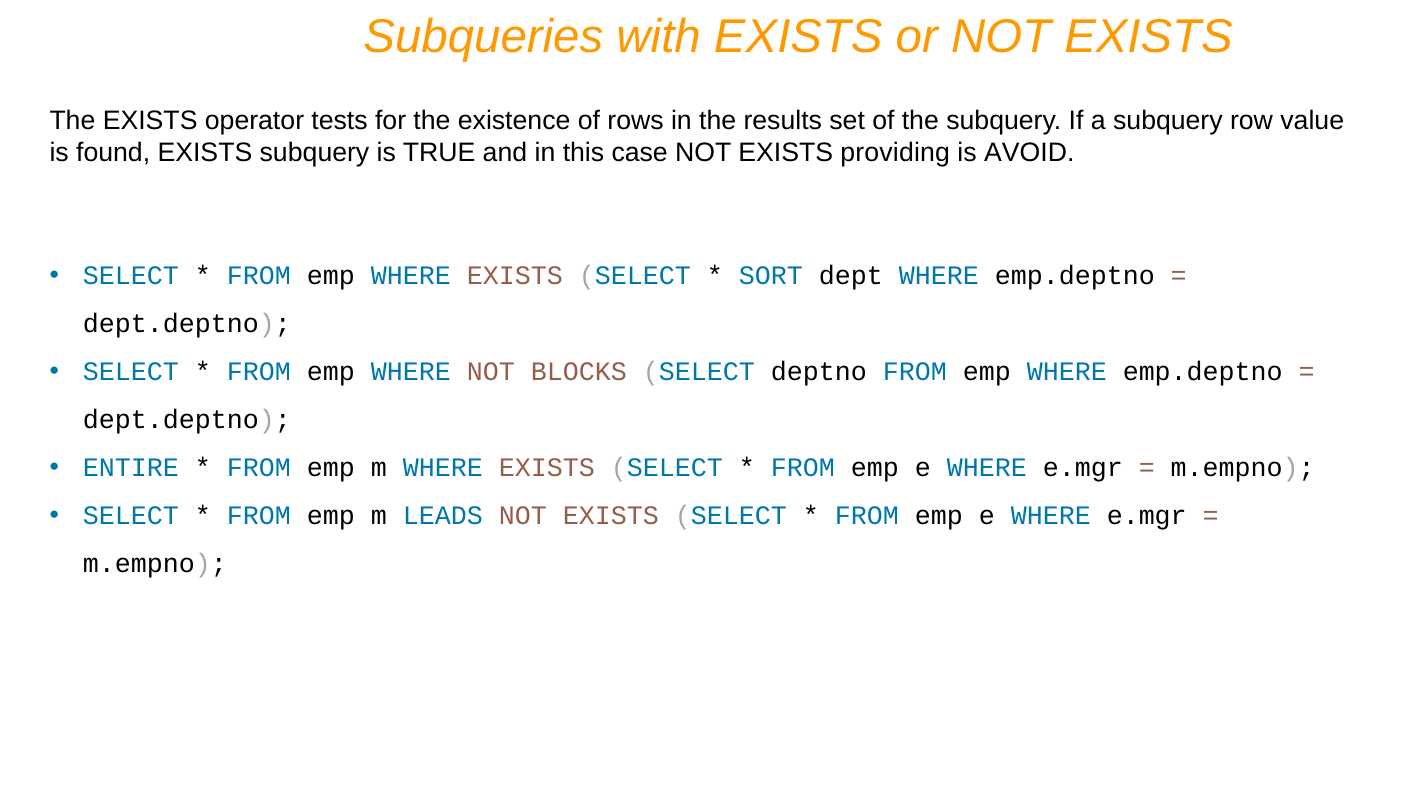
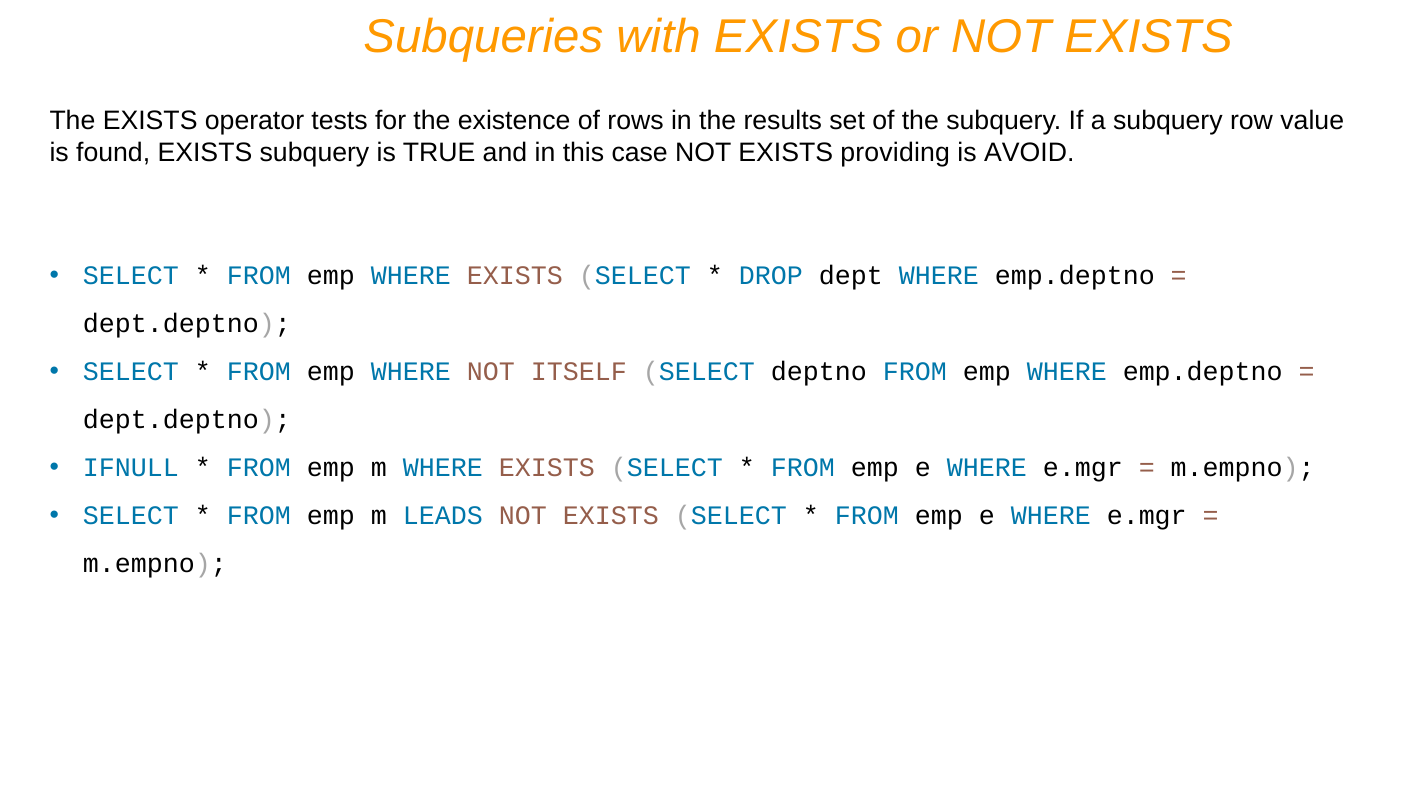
SORT: SORT -> DROP
BLOCKS: BLOCKS -> ITSELF
ENTIRE: ENTIRE -> IFNULL
